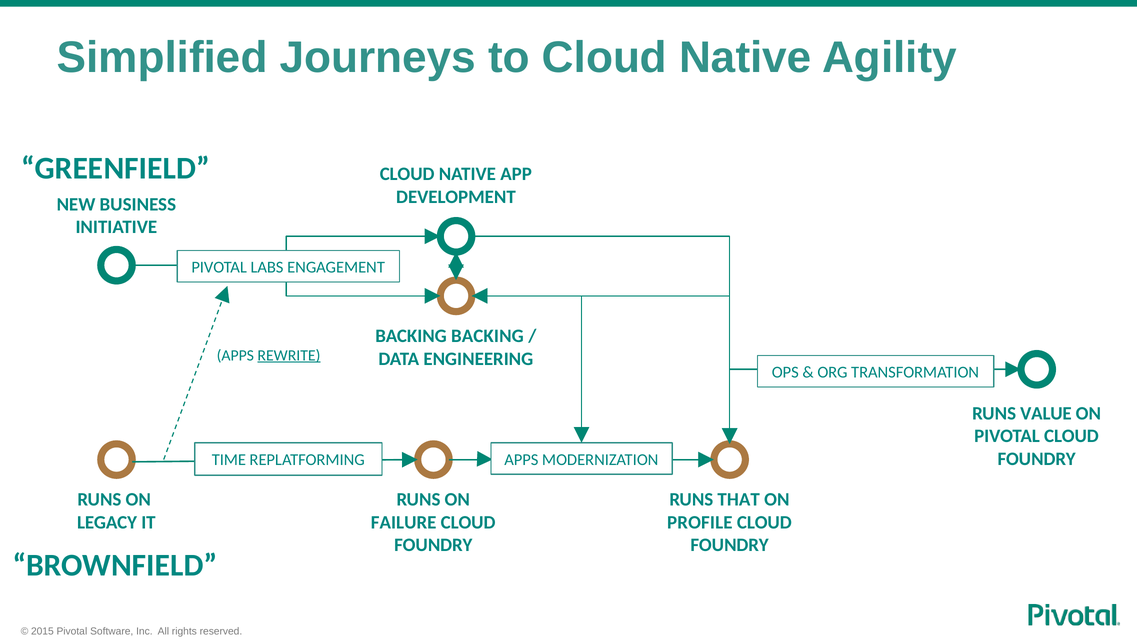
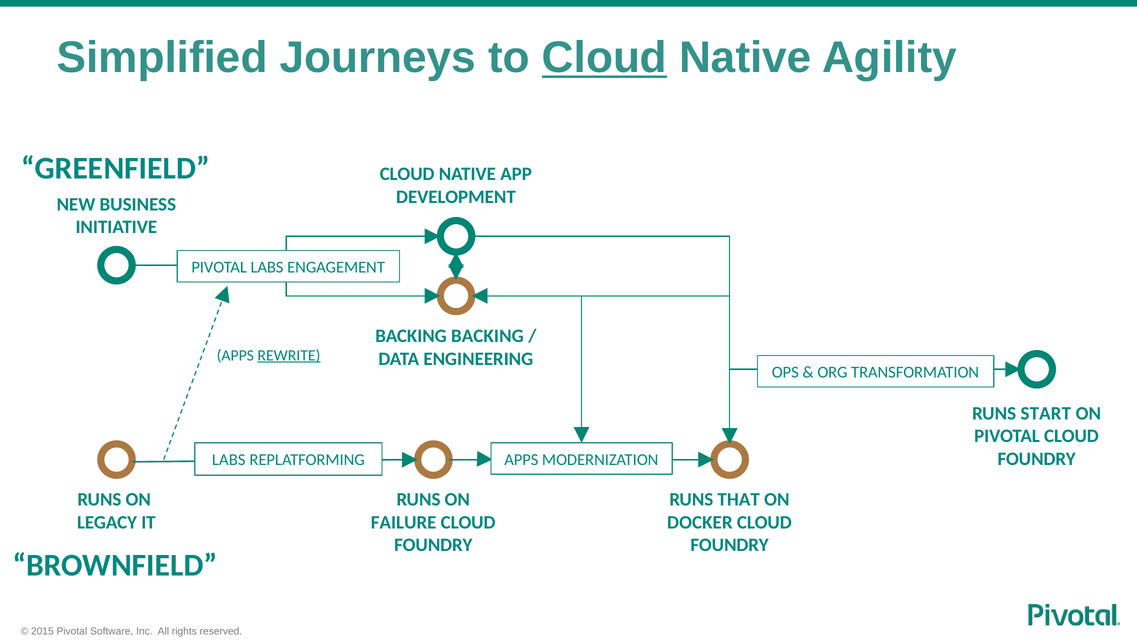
Cloud at (604, 58) underline: none -> present
VALUE: VALUE -> START
TIME at (229, 459): TIME -> LABS
PROFILE: PROFILE -> DOCKER
